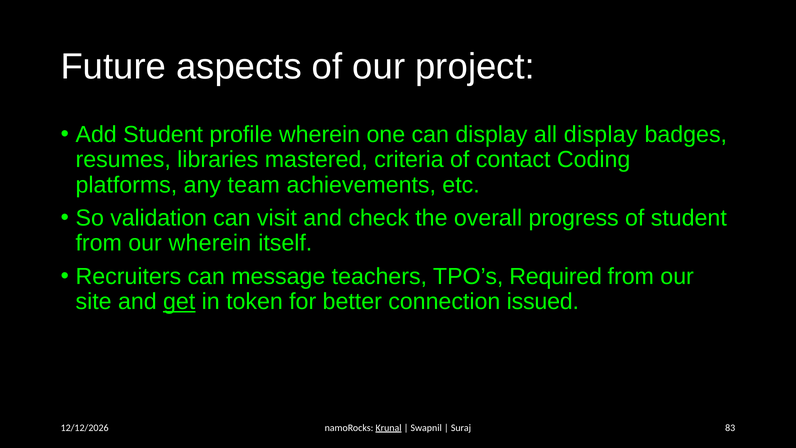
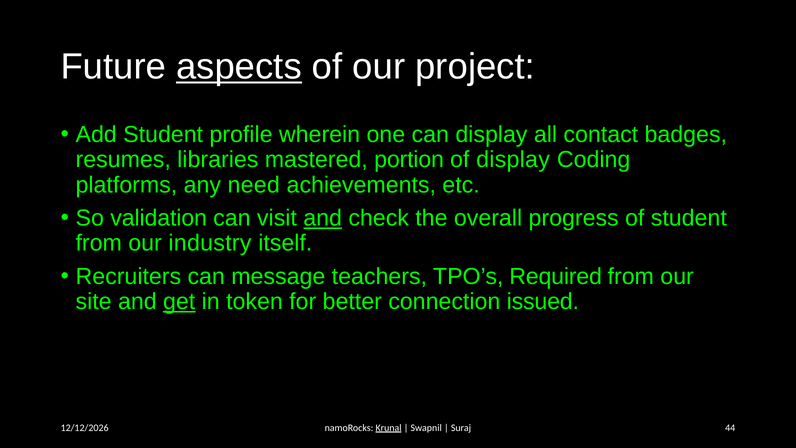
aspects underline: none -> present
all display: display -> contact
criteria: criteria -> portion
of contact: contact -> display
team: team -> need
and at (323, 218) underline: none -> present
our wherein: wherein -> industry
83: 83 -> 44
